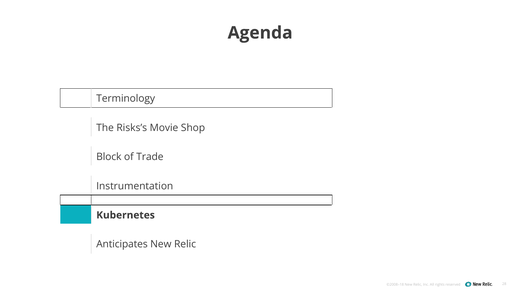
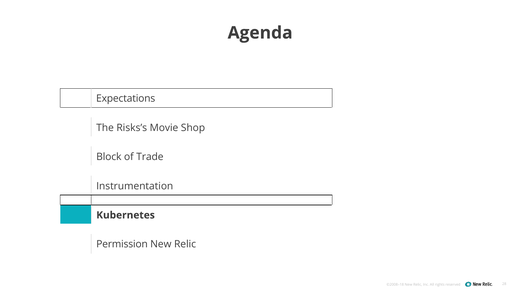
Terminology: Terminology -> Expectations
Anticipates: Anticipates -> Permission
